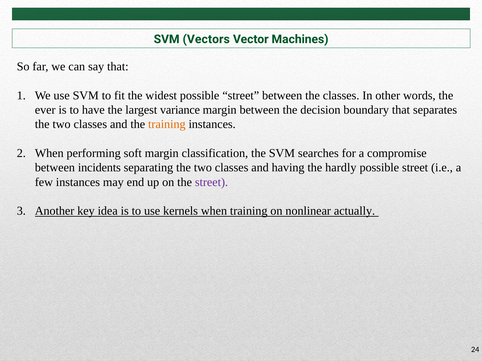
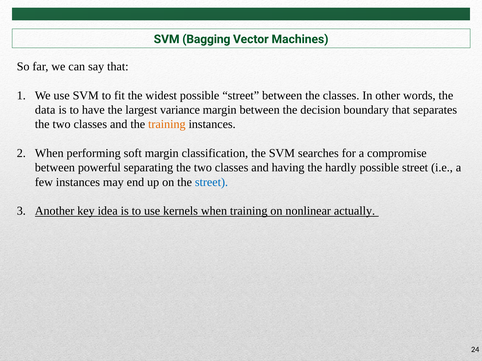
Vectors: Vectors -> Bagging
ever: ever -> data
incidents: incidents -> powerful
street at (211, 182) colour: purple -> blue
